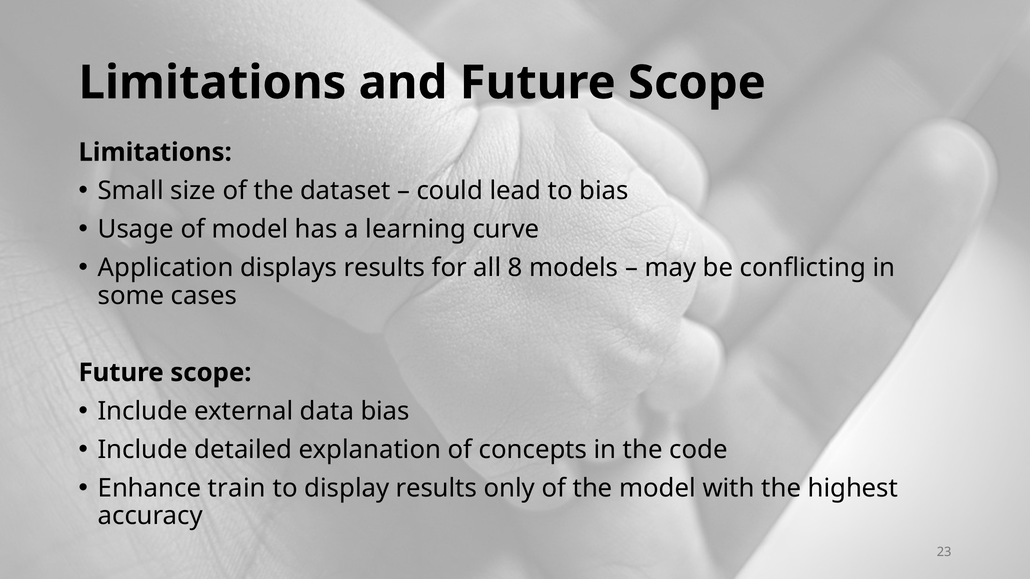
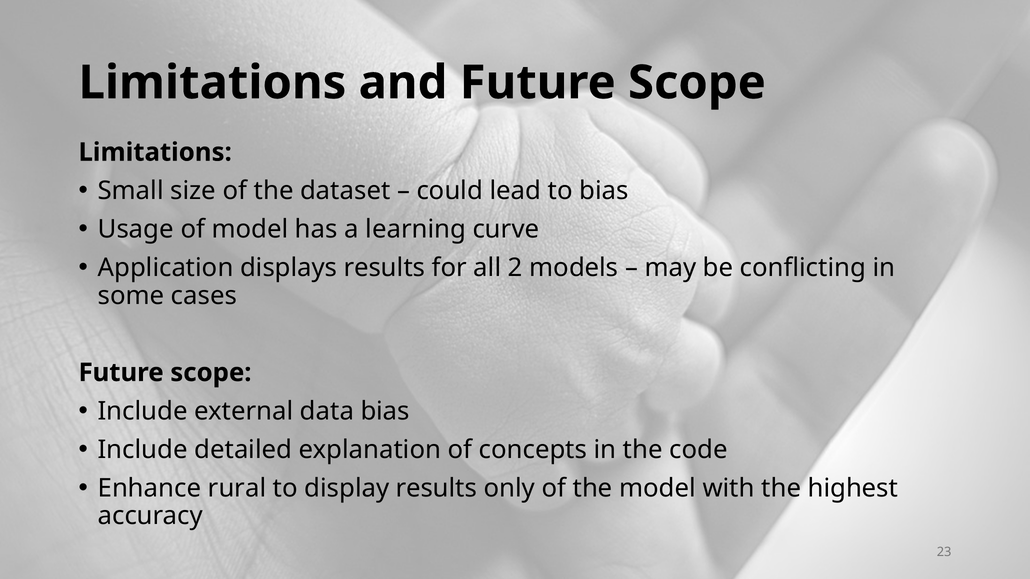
8: 8 -> 2
train: train -> rural
